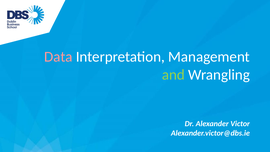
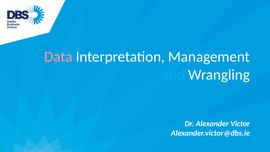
and colour: light green -> light blue
